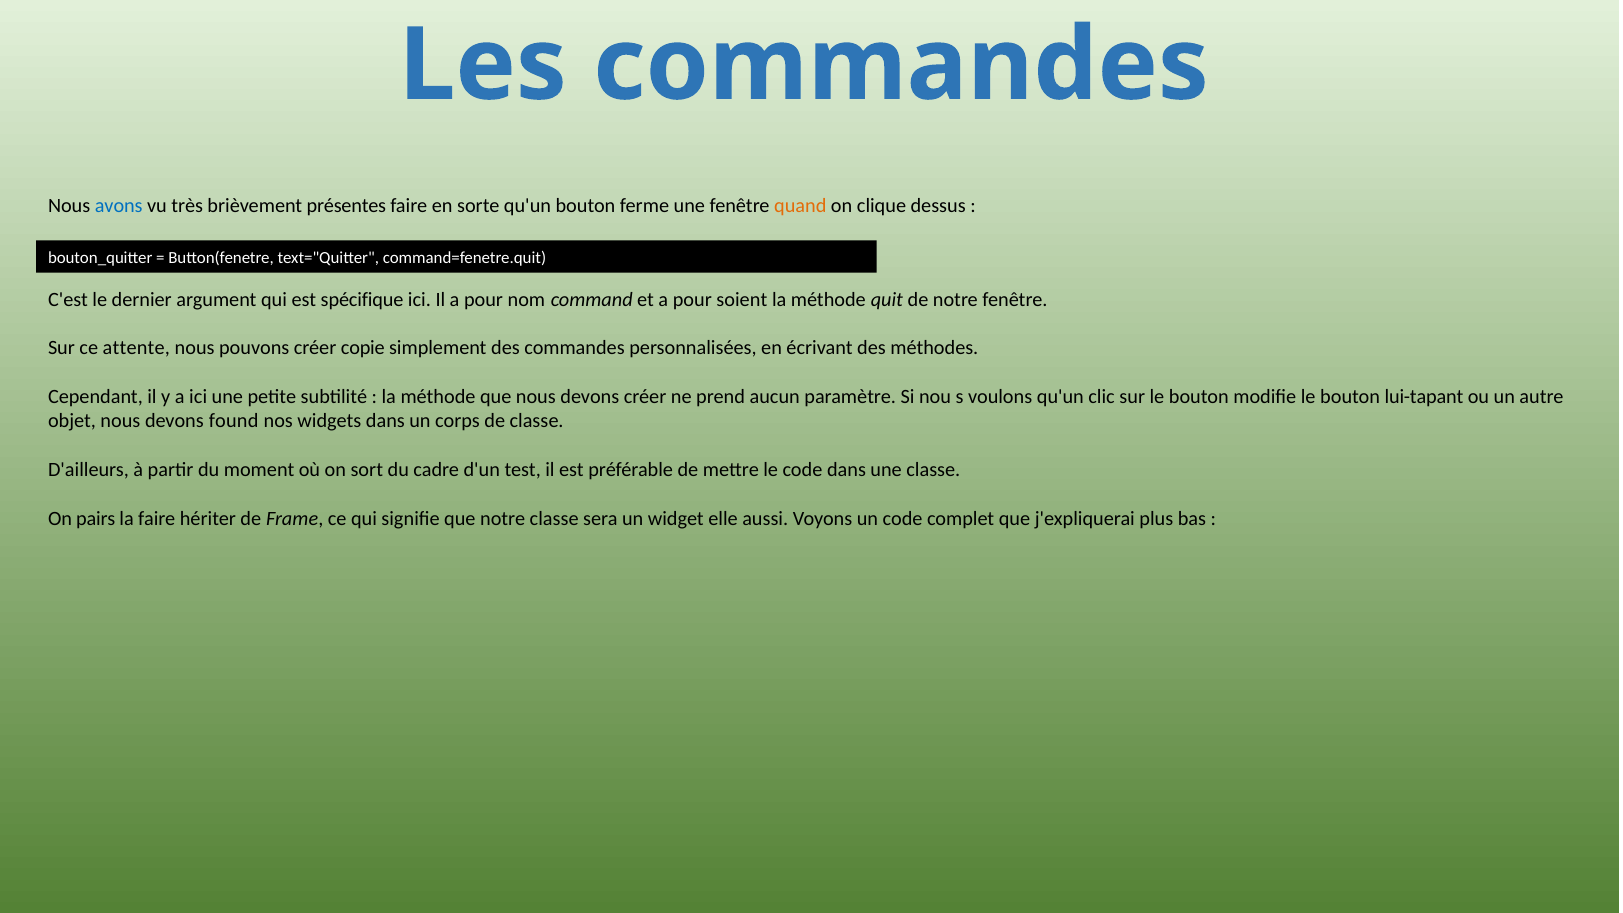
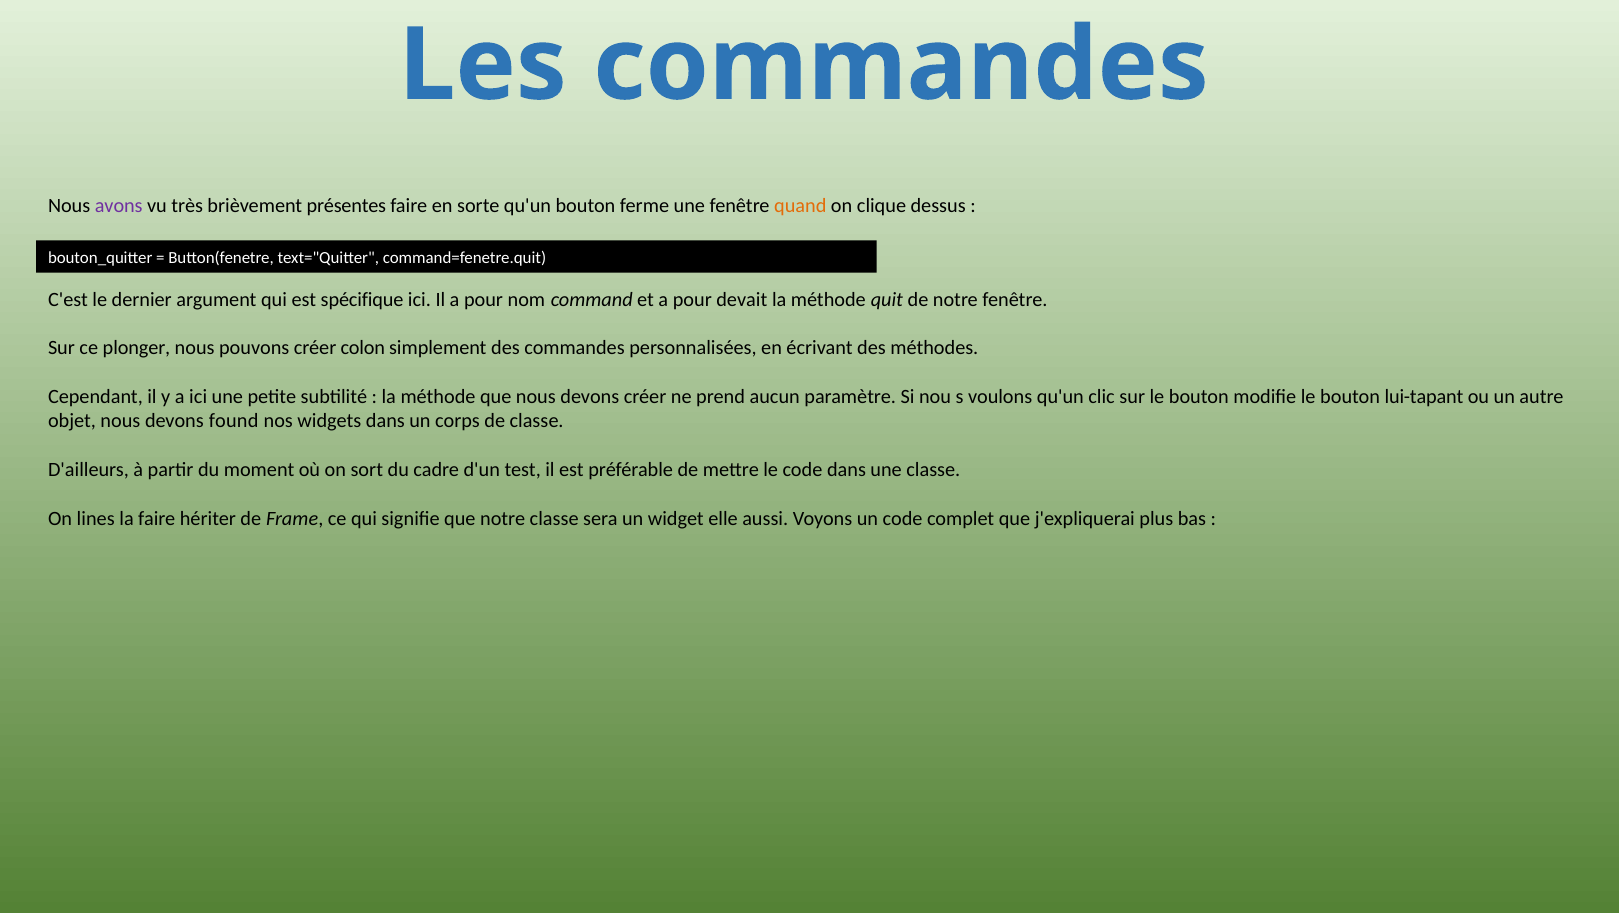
avons colour: blue -> purple
soient: soient -> devait
attente: attente -> plonger
copie: copie -> colon
pairs: pairs -> lines
